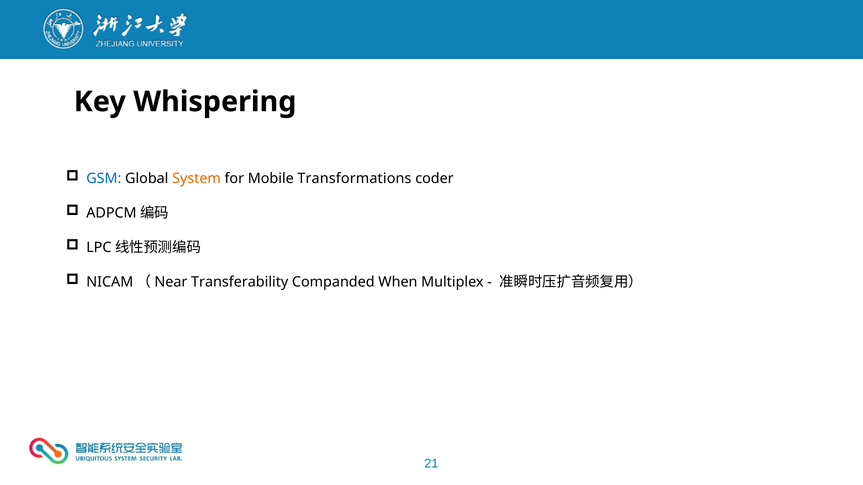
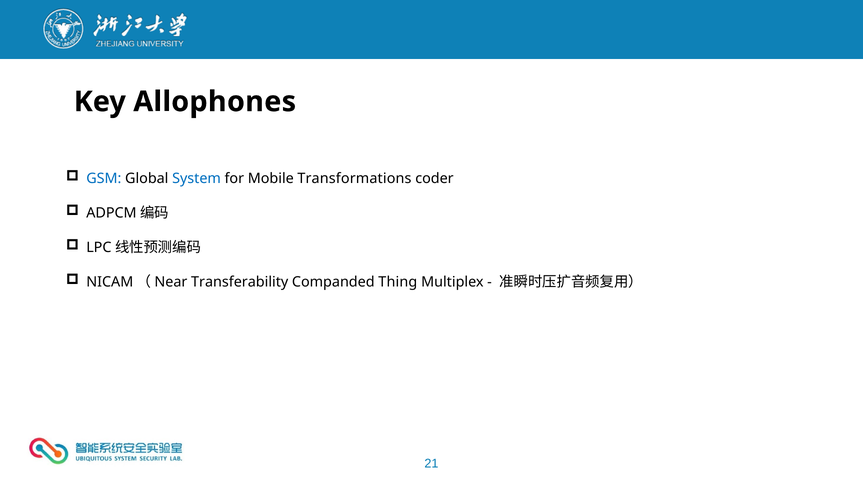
Whispering: Whispering -> Allophones
System colour: orange -> blue
When: When -> Thing
